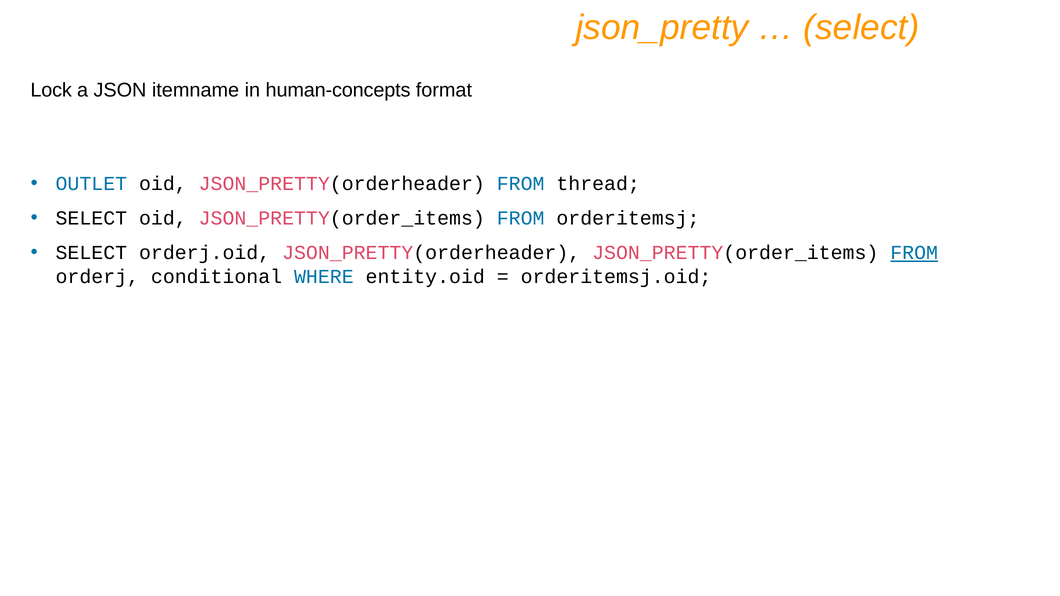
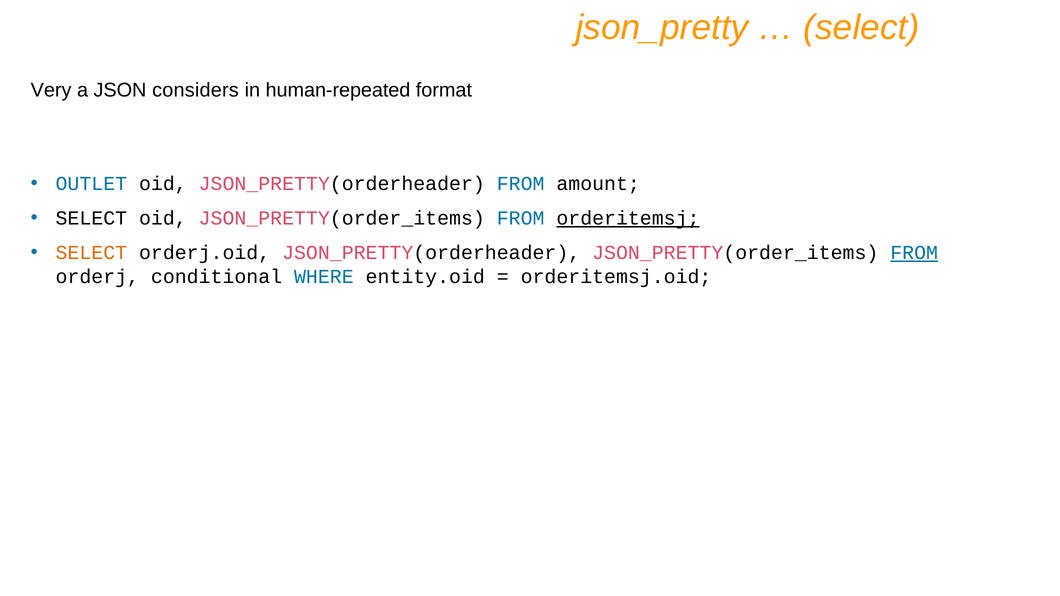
Lock: Lock -> Very
itemname: itemname -> considers
human-concepts: human-concepts -> human-repeated
thread: thread -> amount
orderitemsj underline: none -> present
SELECT at (91, 253) colour: black -> orange
